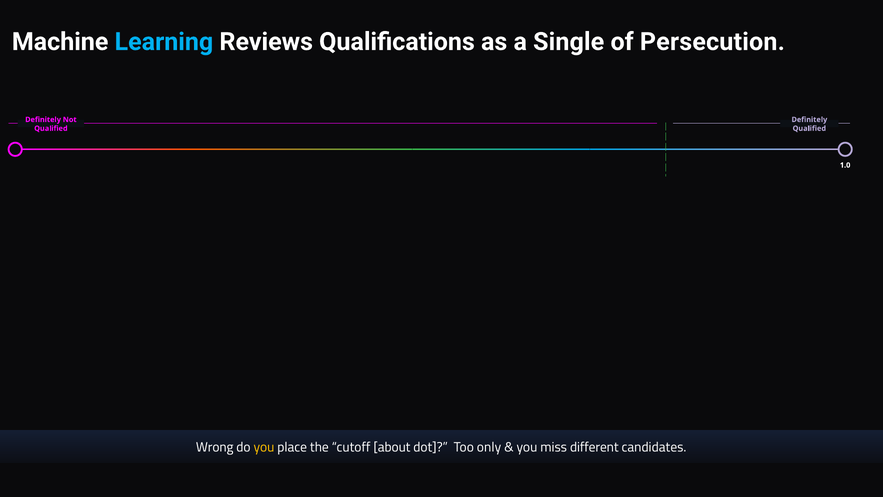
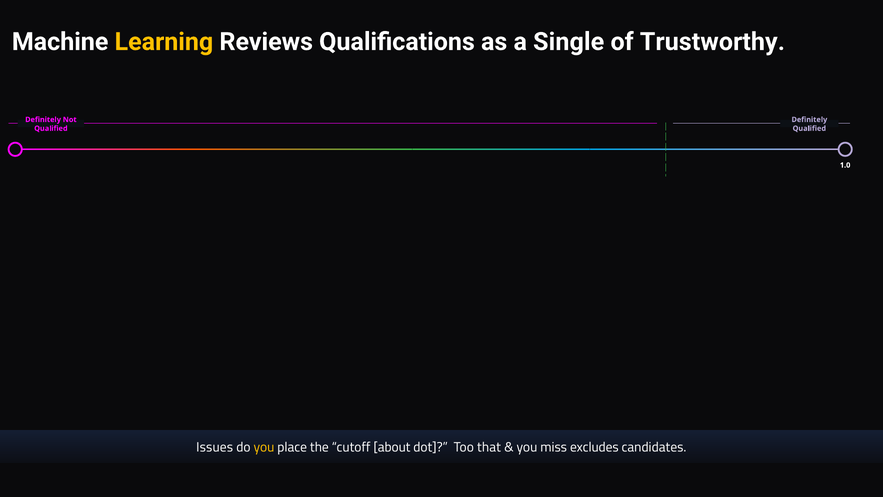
Learning colour: light blue -> yellow
Persecution: Persecution -> Trustworthy
Wrong: Wrong -> Issues
only: only -> that
different: different -> excludes
